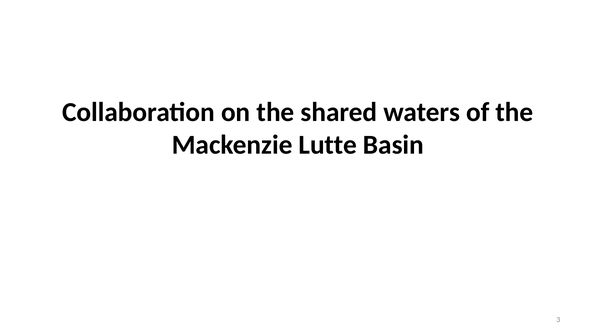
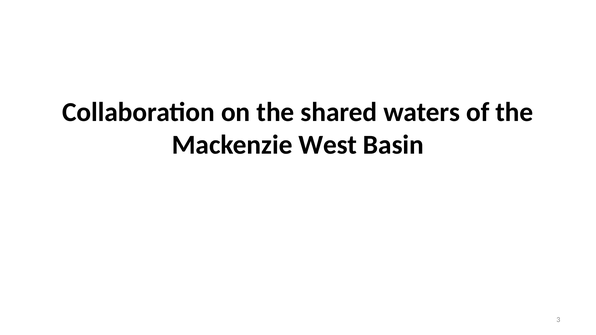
Lutte: Lutte -> West
